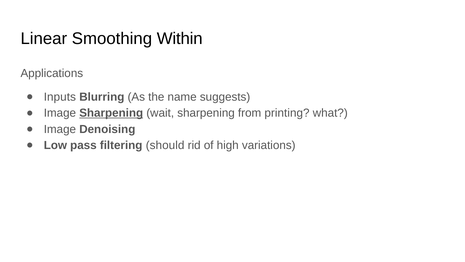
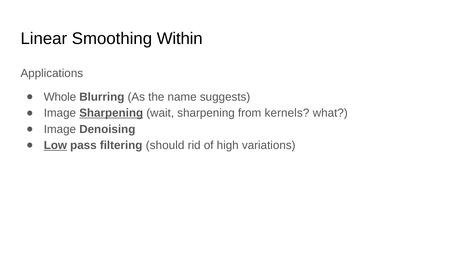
Inputs: Inputs -> Whole
printing: printing -> kernels
Low underline: none -> present
